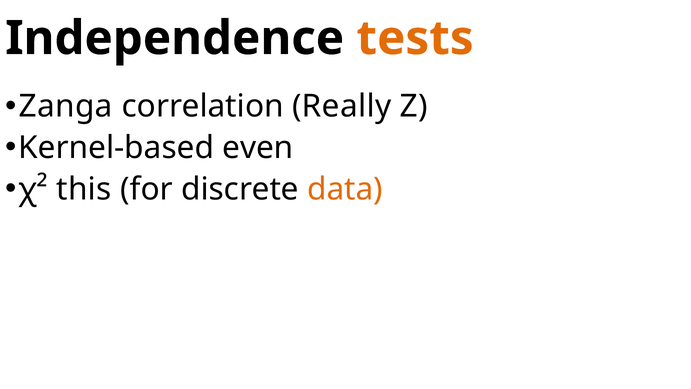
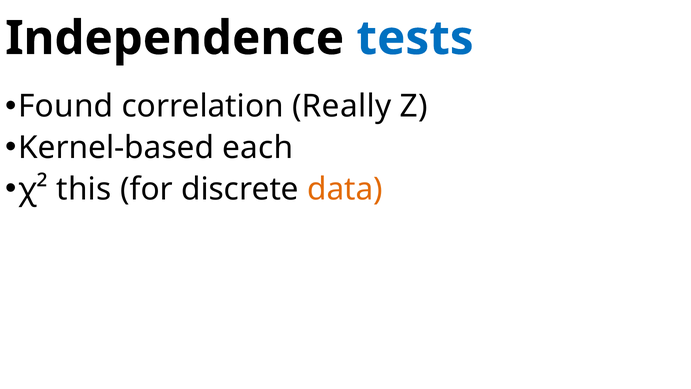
tests colour: orange -> blue
Zanga: Zanga -> Found
even: even -> each
